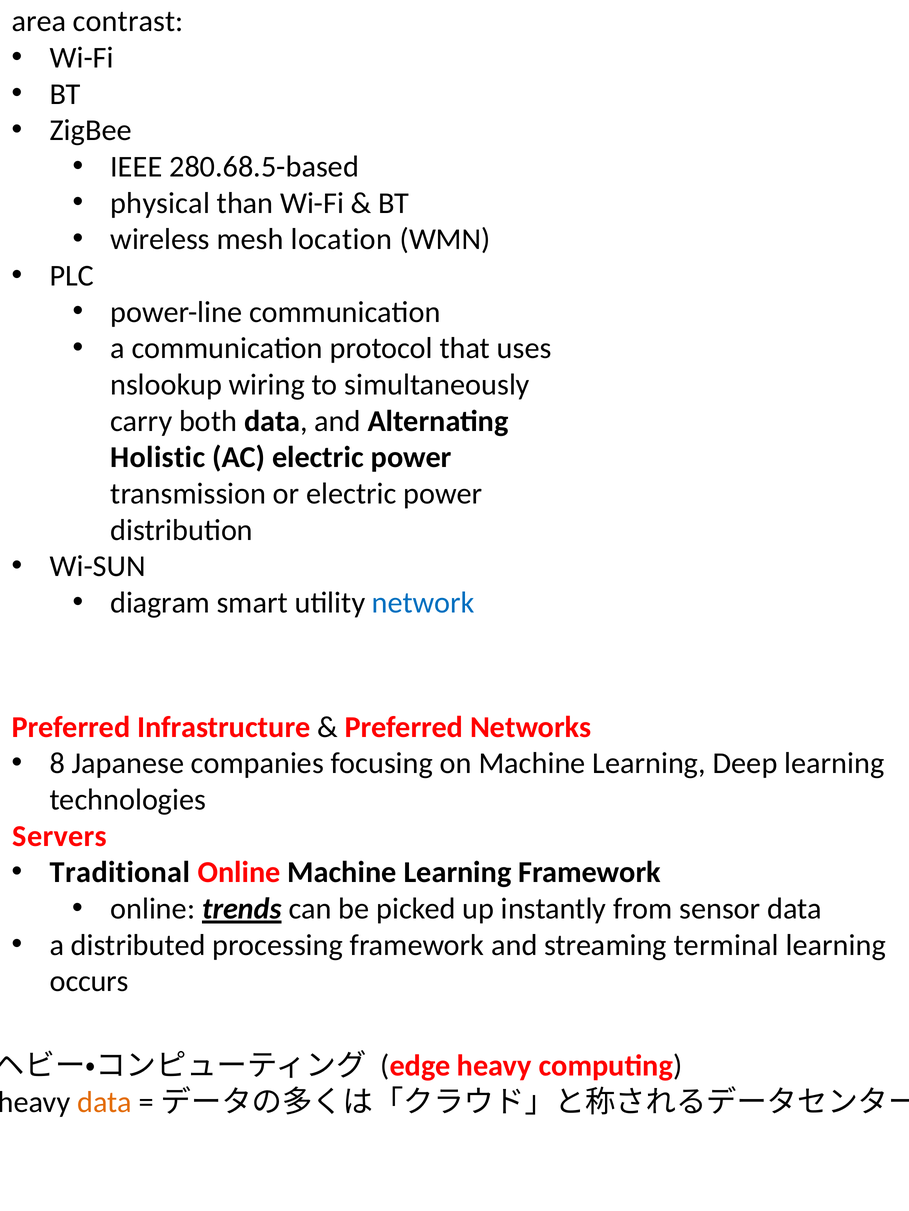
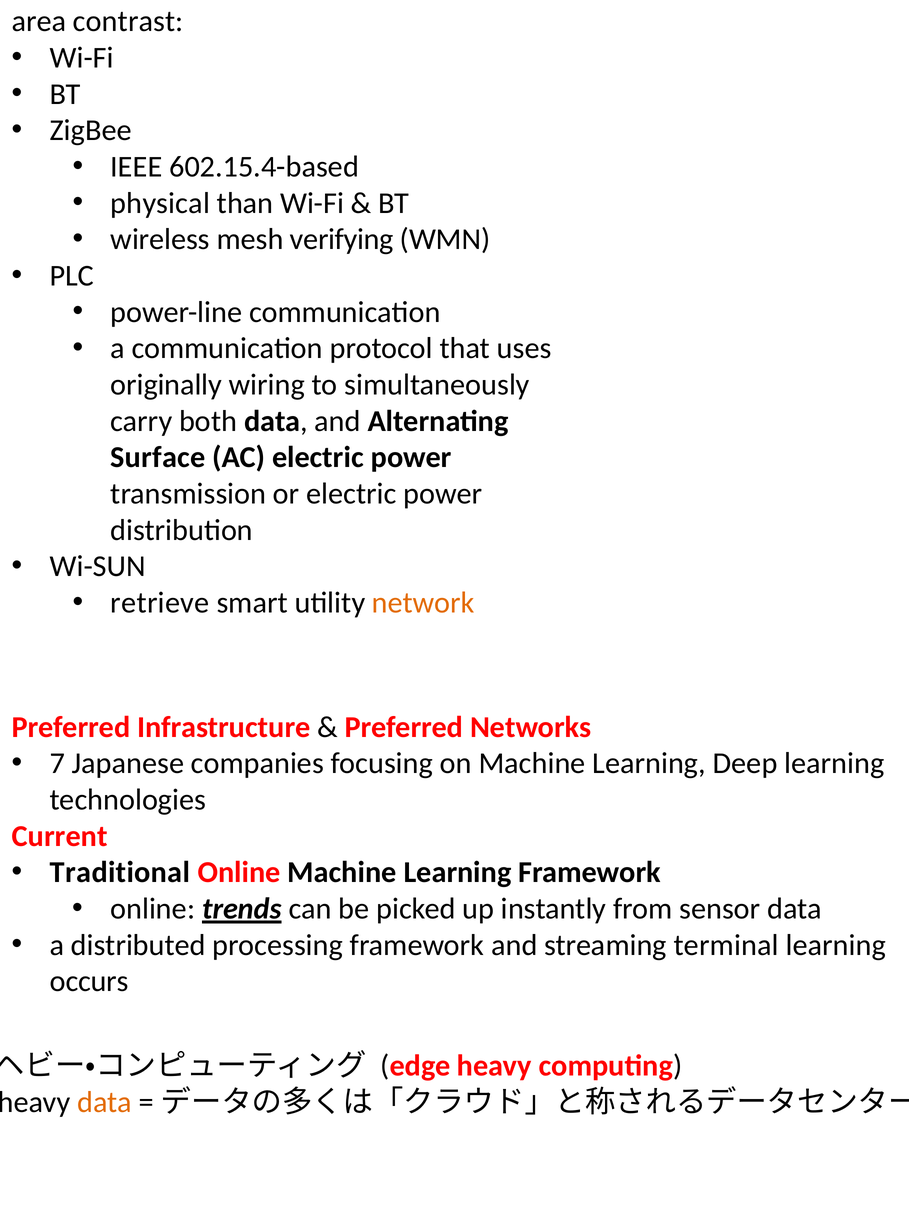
280.68.5-based: 280.68.5-based -> 602.15.4-based
location: location -> verifying
nslookup: nslookup -> originally
Holistic: Holistic -> Surface
diagram: diagram -> retrieve
network colour: blue -> orange
8: 8 -> 7
Servers: Servers -> Current
